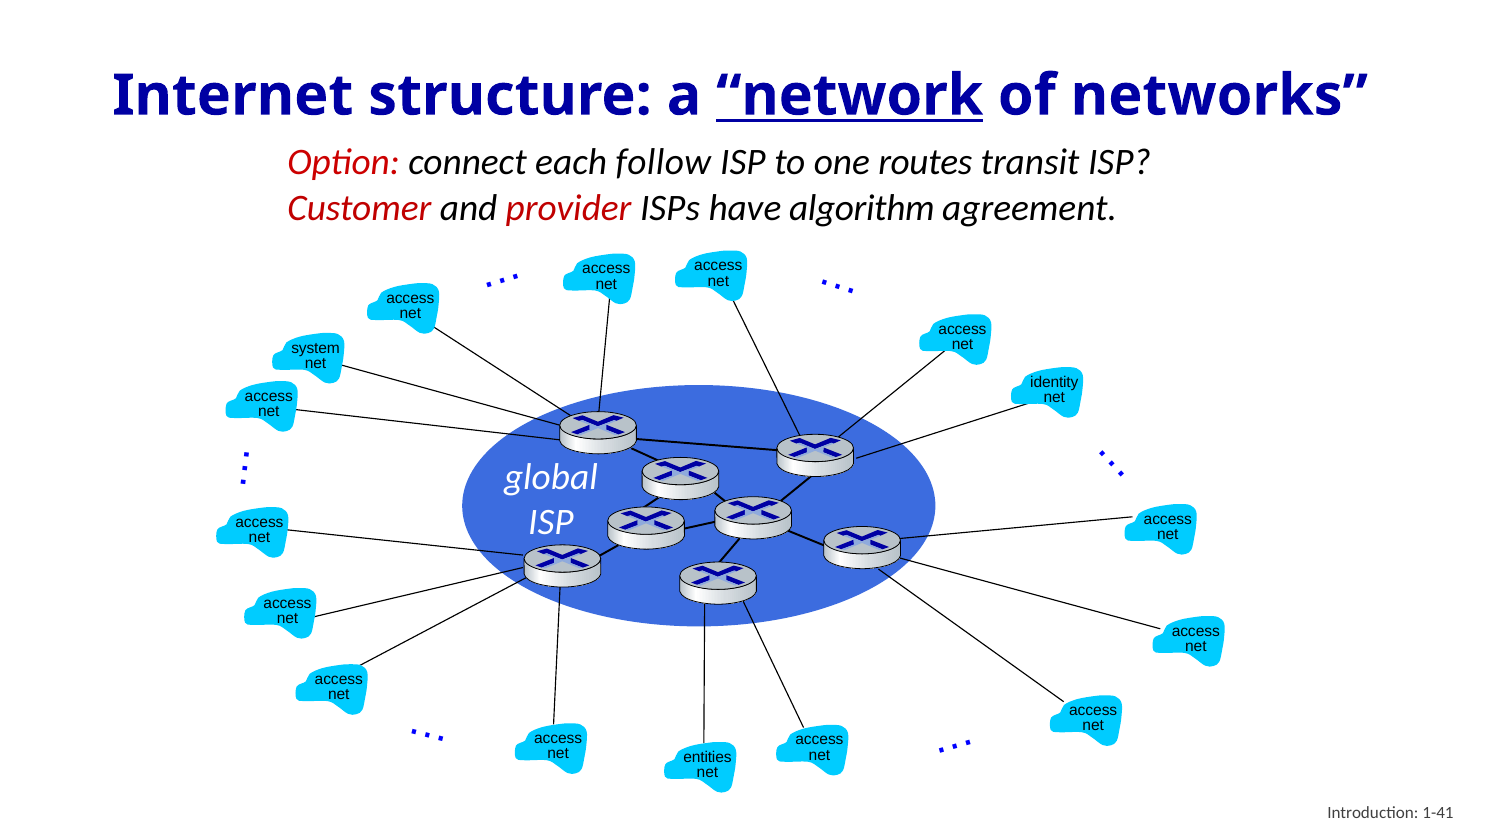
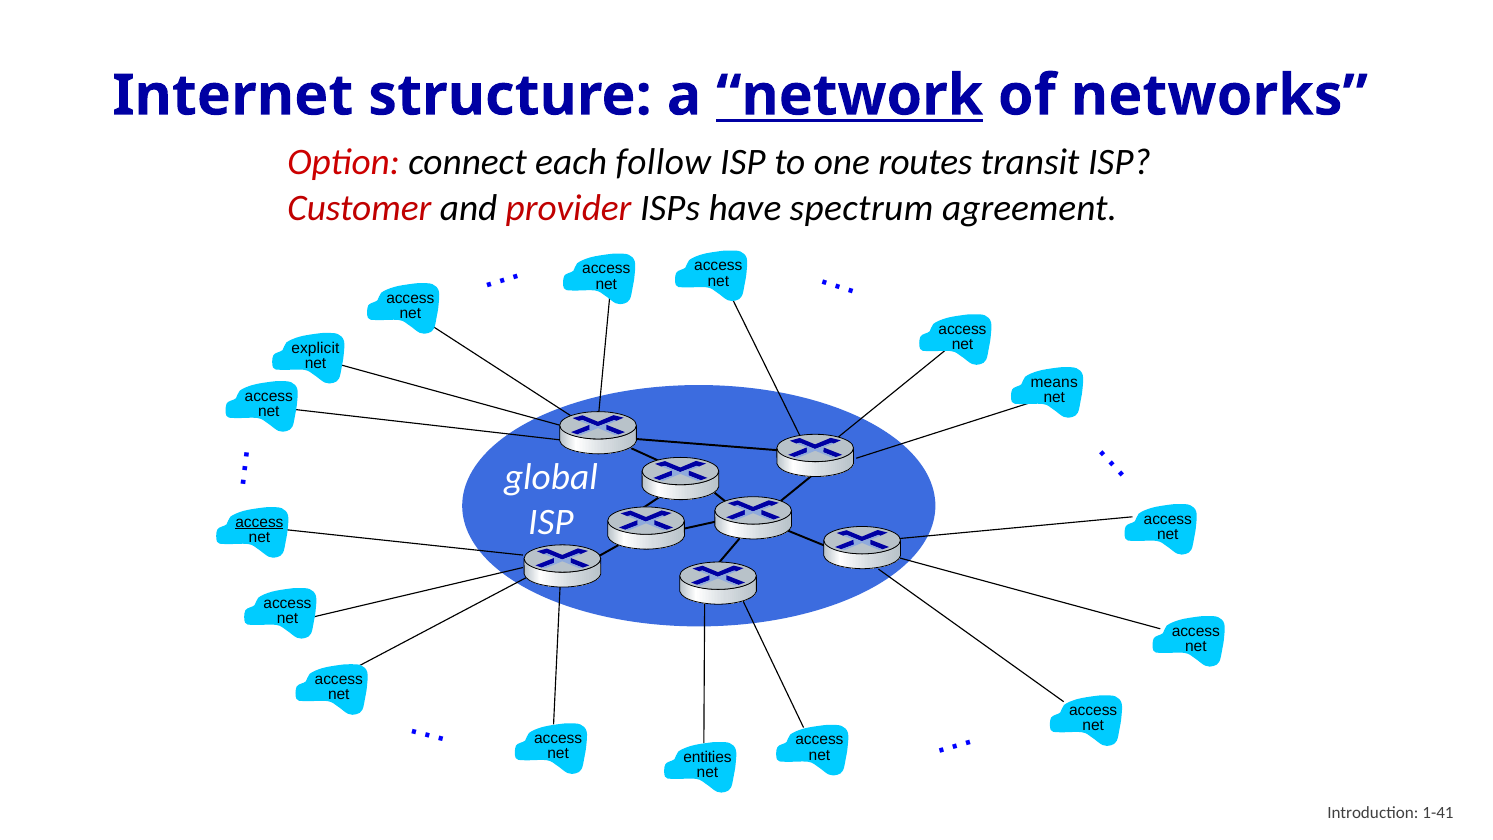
algorithm: algorithm -> spectrum
system: system -> explicit
identity: identity -> means
access at (259, 522) underline: none -> present
